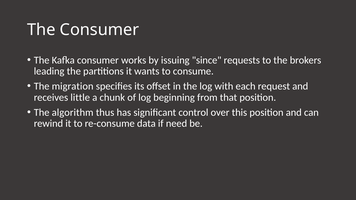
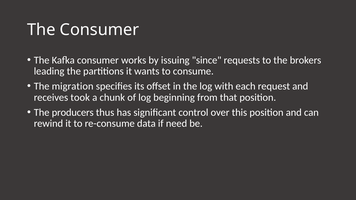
little: little -> took
algorithm: algorithm -> producers
